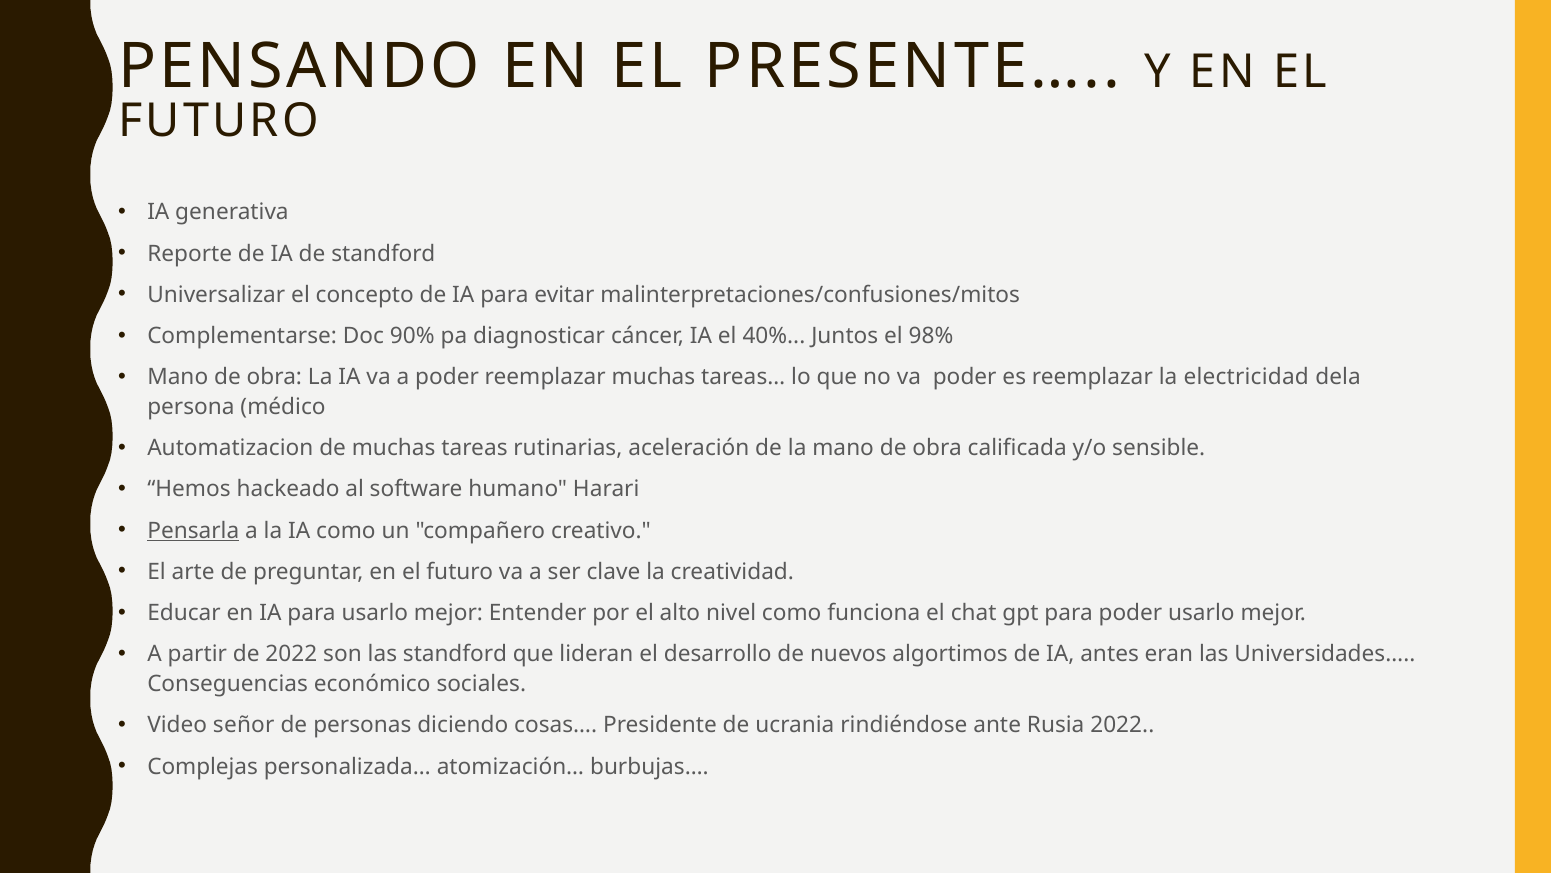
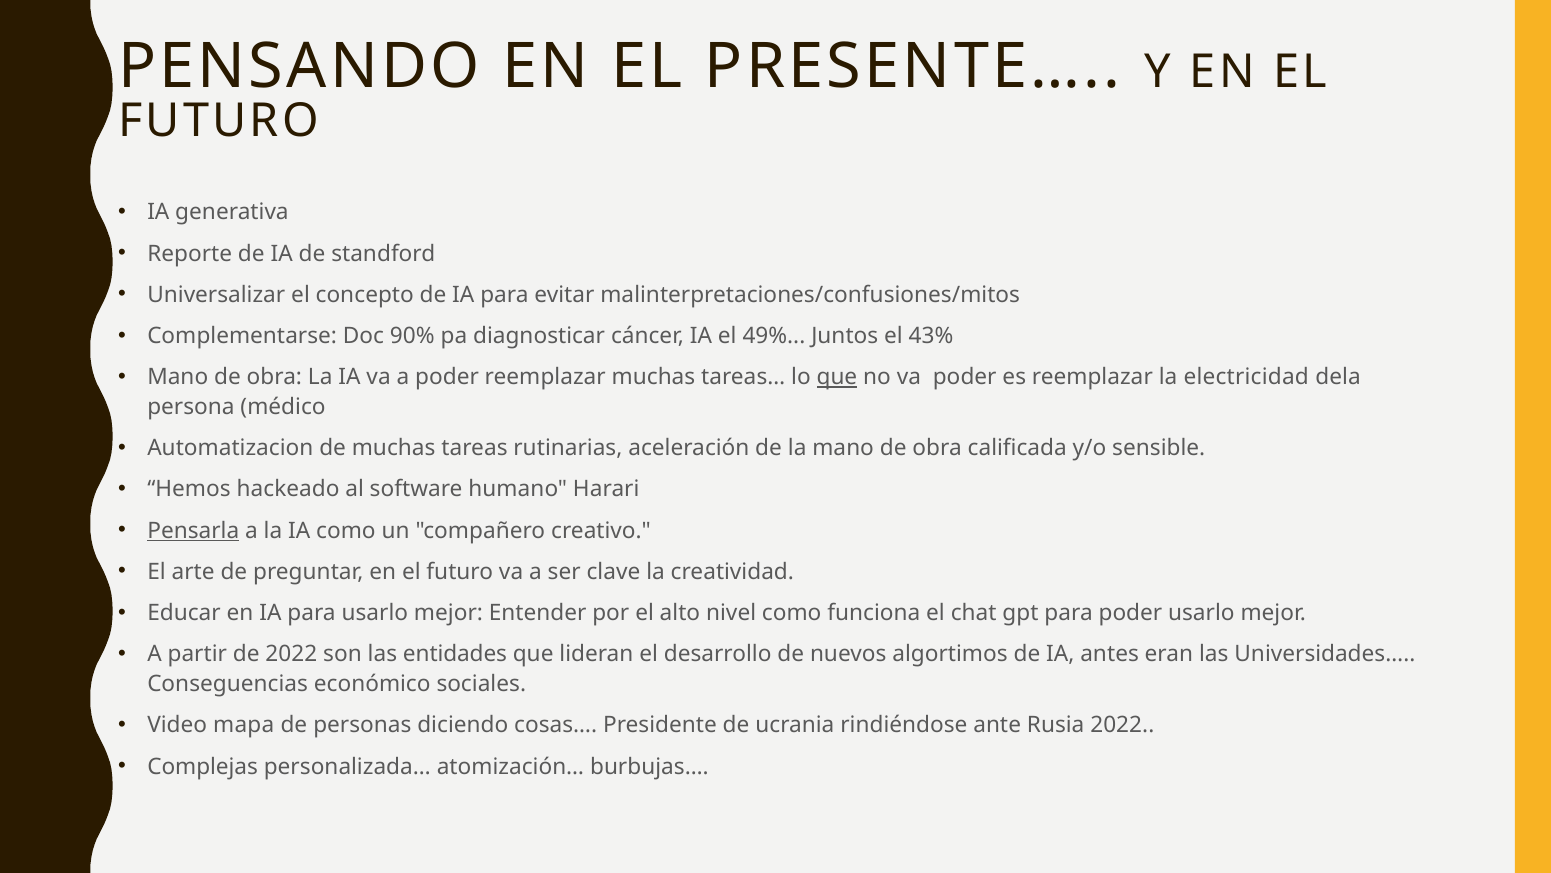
40%: 40% -> 49%
98%: 98% -> 43%
que at (837, 377) underline: none -> present
las standford: standford -> entidades
señor: señor -> mapa
